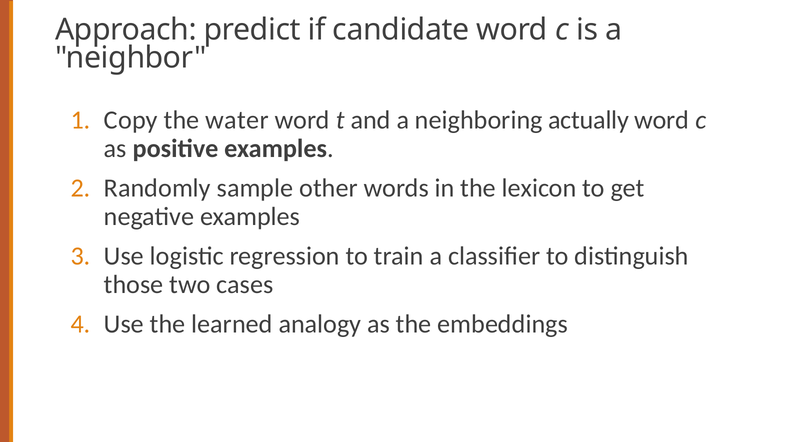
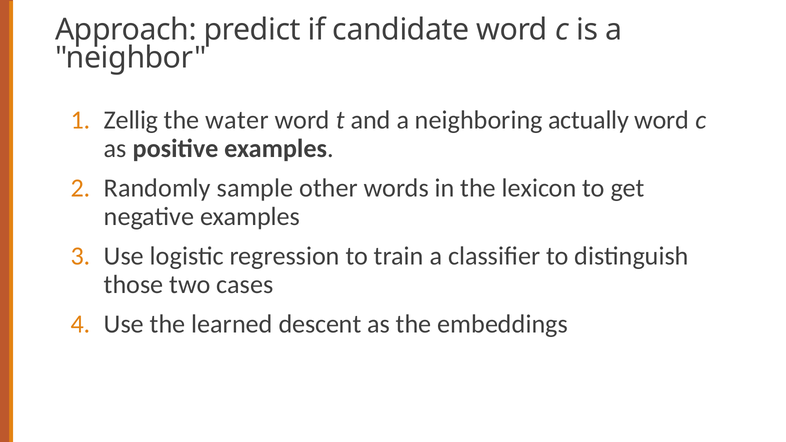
Copy: Copy -> Zellig
analogy: analogy -> descent
